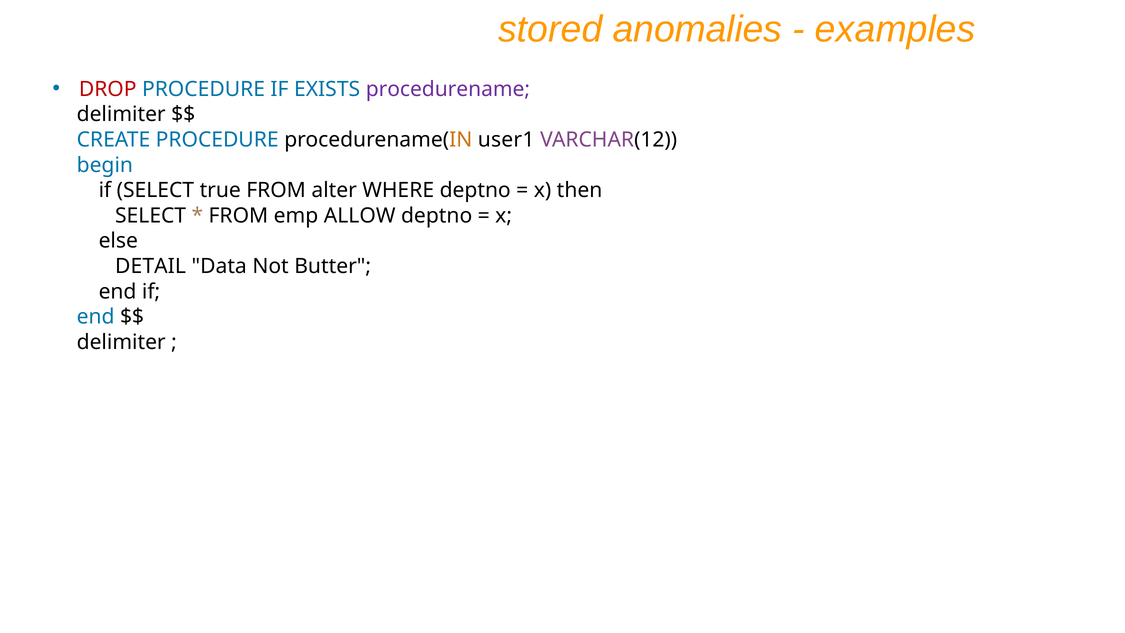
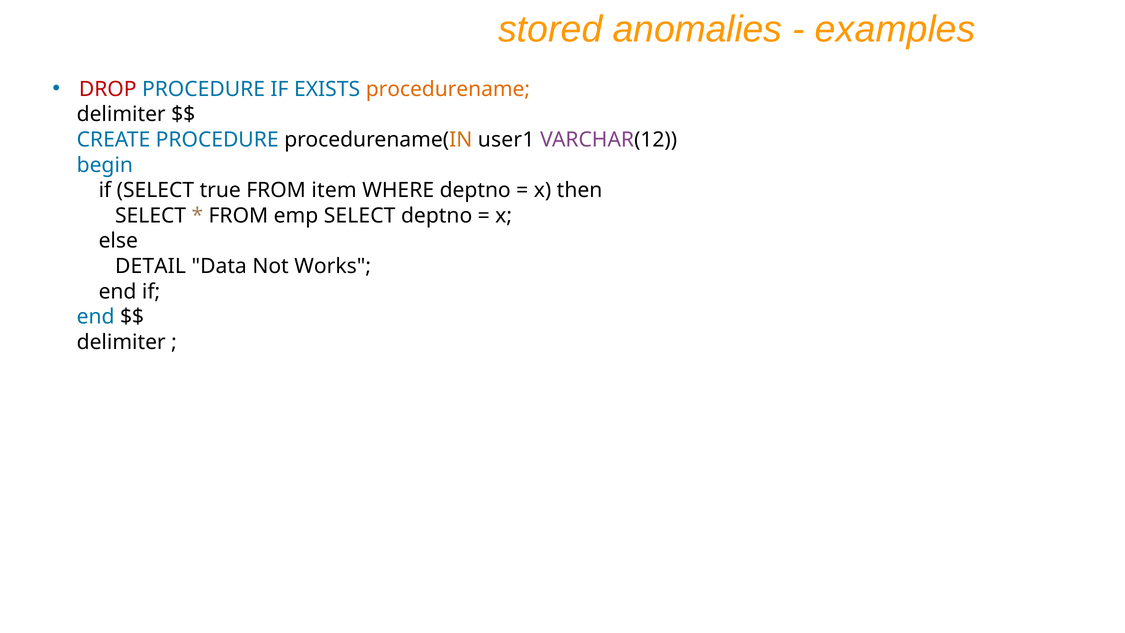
procedurename colour: purple -> orange
alter: alter -> item
emp ALLOW: ALLOW -> SELECT
Butter: Butter -> Works
